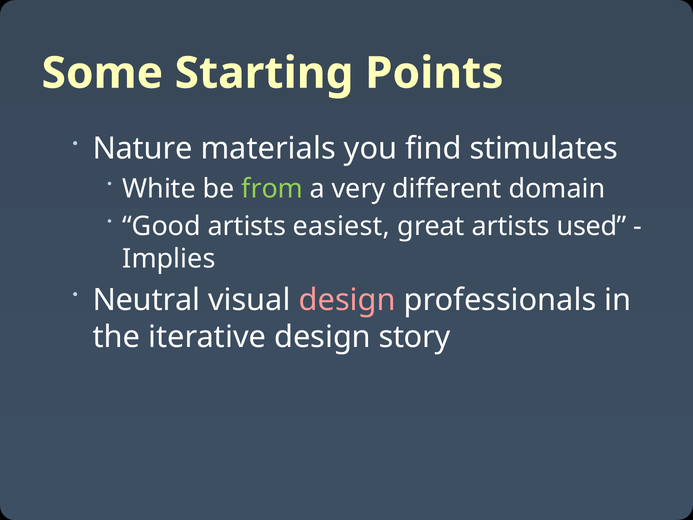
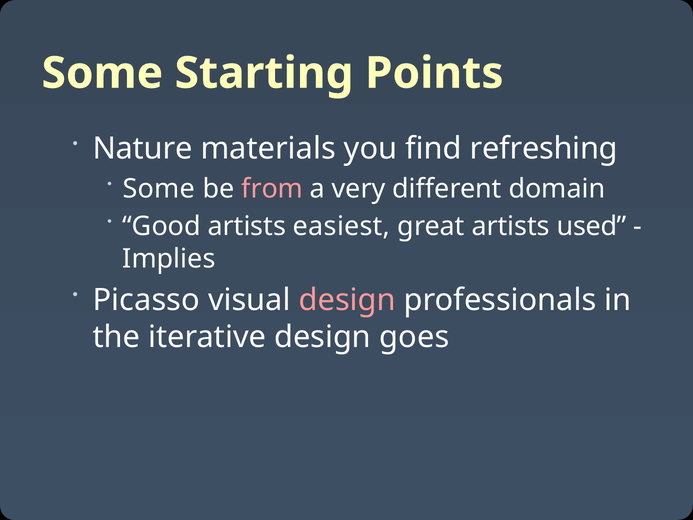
stimulates: stimulates -> refreshing
White at (159, 189): White -> Some
from colour: light green -> pink
Neutral: Neutral -> Picasso
story: story -> goes
